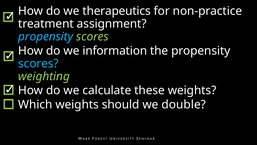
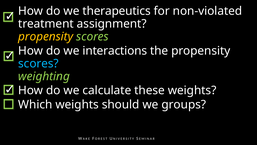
non-practice: non-practice -> non-violated
propensity at (46, 37) colour: light blue -> yellow
information: information -> interactions
double: double -> groups
